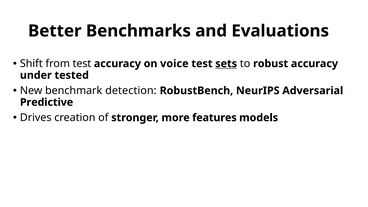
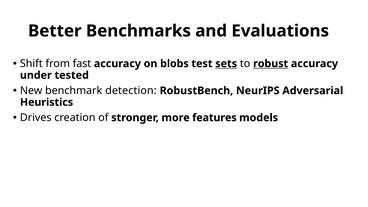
from test: test -> fast
voice: voice -> blobs
robust underline: none -> present
Predictive: Predictive -> Heuristics
